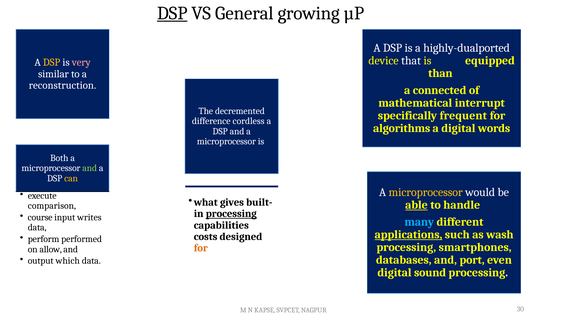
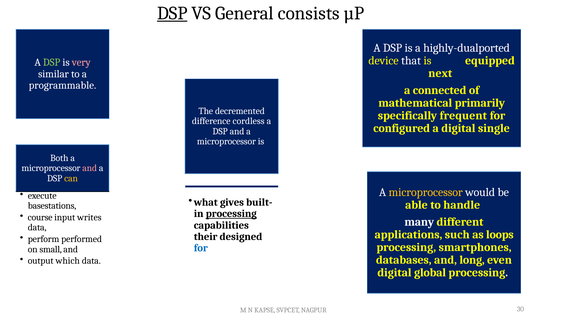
growing: growing -> consists
DSP at (52, 62) colour: yellow -> light green
than: than -> next
reconstruction: reconstruction -> programmable
interrupt: interrupt -> primarily
algorithms: algorithms -> configured
words: words -> single
and at (90, 168) colour: light green -> pink
able underline: present -> none
comparison: comparison -> basestations
many colour: light blue -> white
applications underline: present -> none
wash: wash -> loops
costs: costs -> their
for at (201, 248) colour: orange -> blue
allow: allow -> small
port: port -> long
sound: sound -> global
